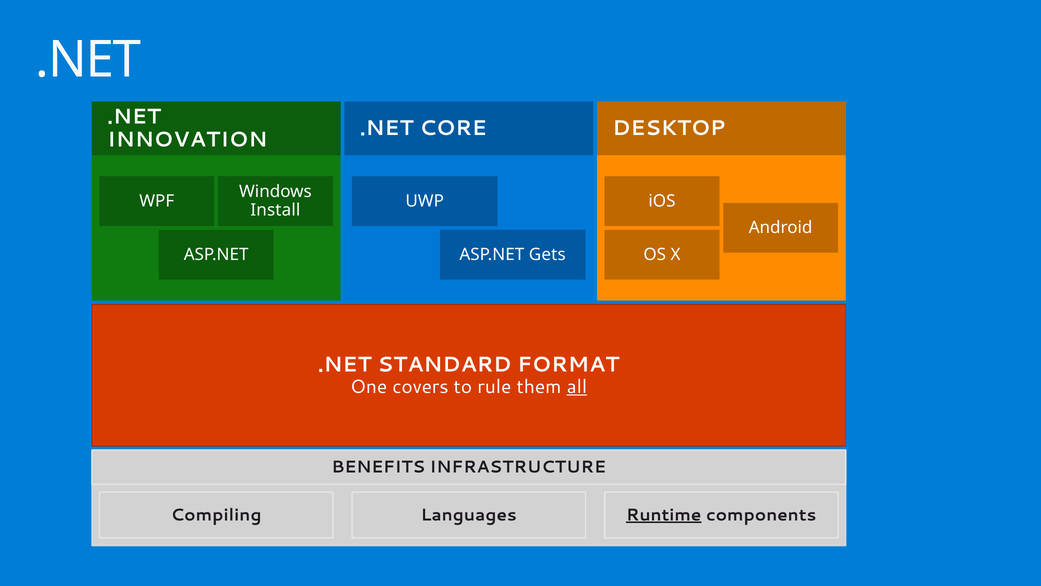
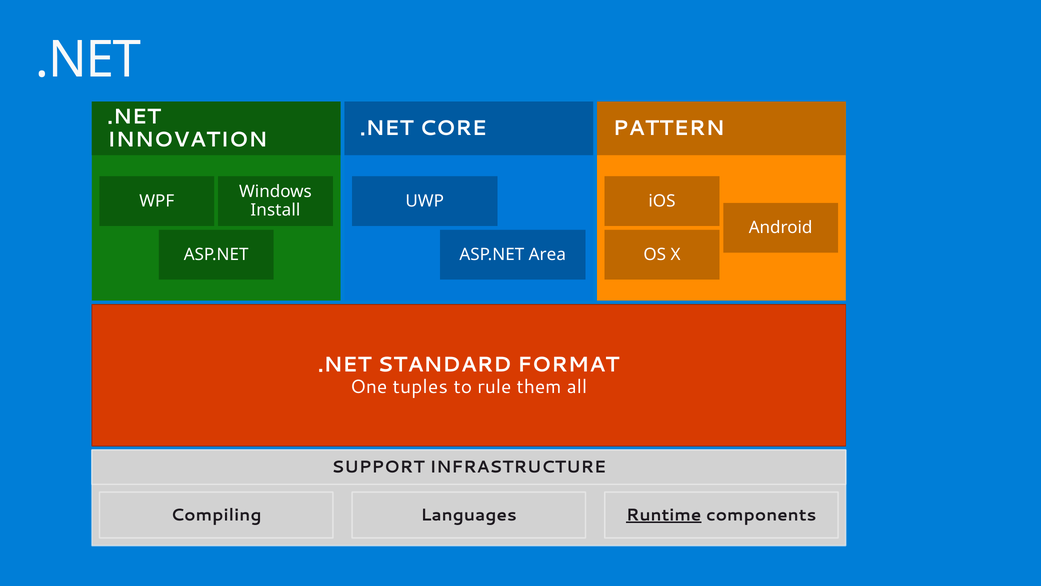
DESKTOP: DESKTOP -> PATTERN
Gets: Gets -> Area
covers: covers -> tuples
all underline: present -> none
BENEFITS: BENEFITS -> SUPPORT
